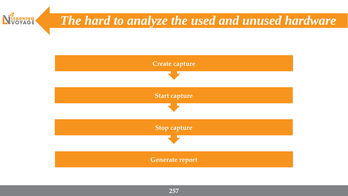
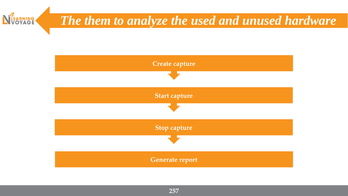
hard: hard -> them
